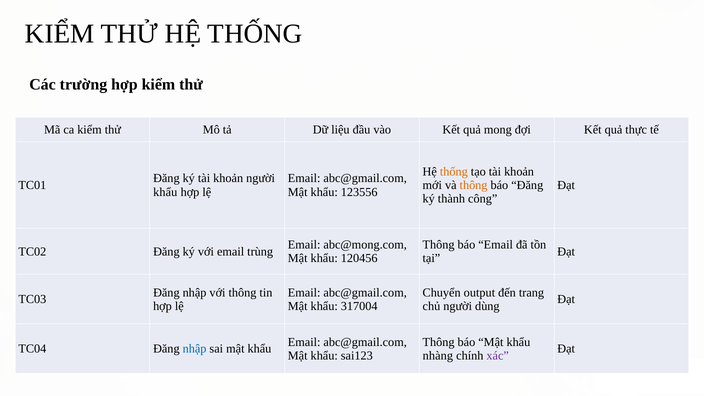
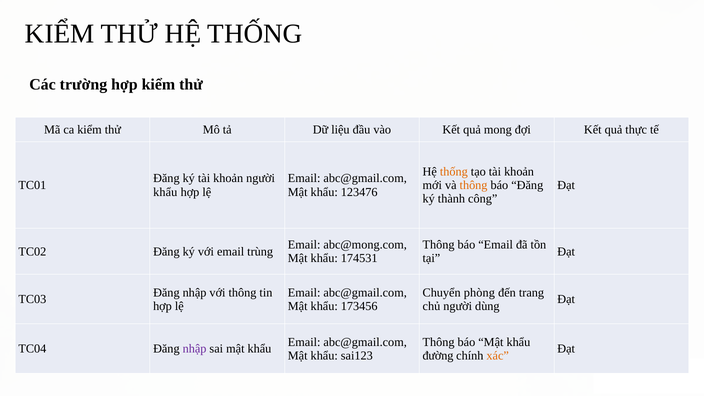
123556: 123556 -> 123476
120456: 120456 -> 174531
output: output -> phòng
317004: 317004 -> 173456
nhập at (195, 349) colour: blue -> purple
nhàng: nhàng -> đường
xác colour: purple -> orange
